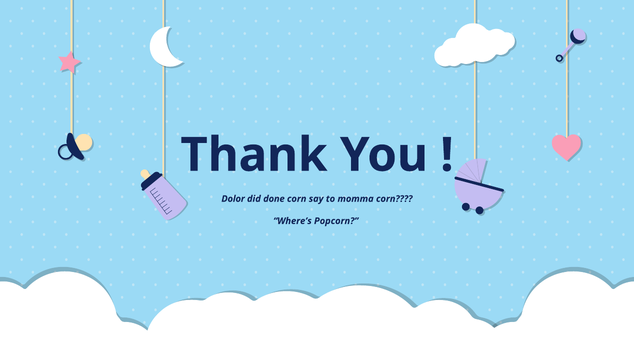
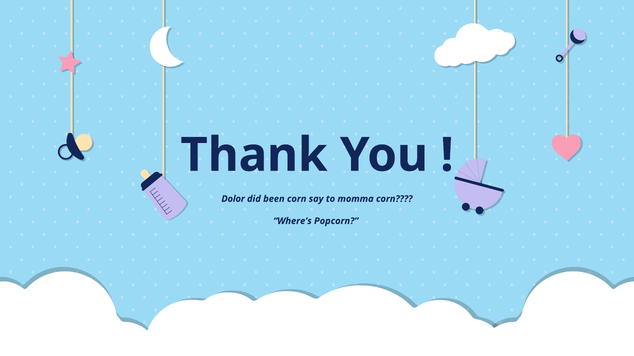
done: done -> been
